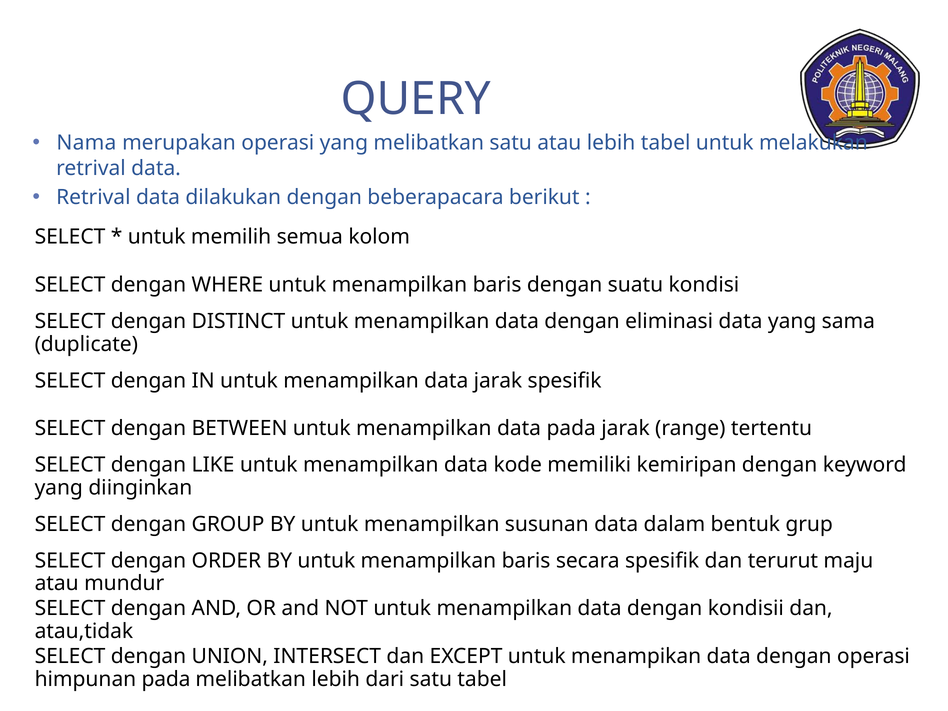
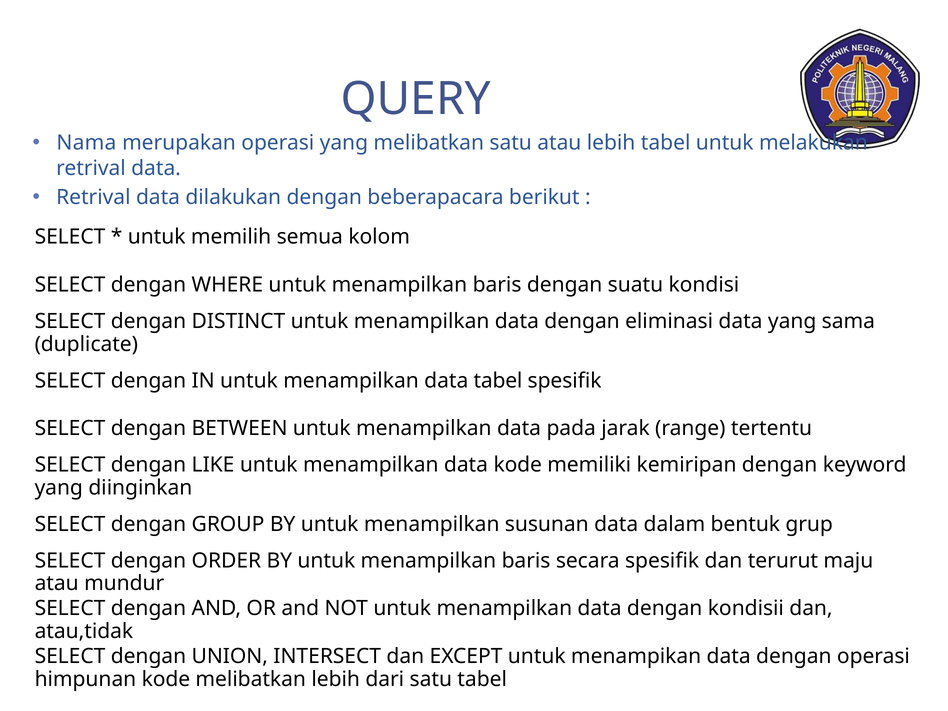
data jarak: jarak -> tabel
himpunan pada: pada -> kode
